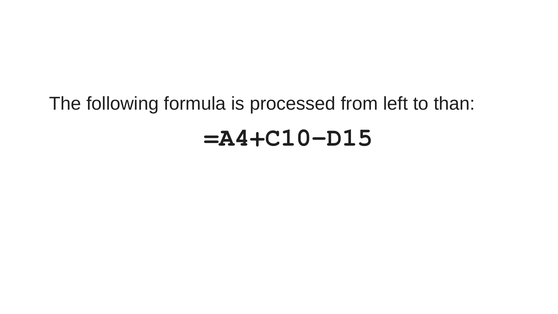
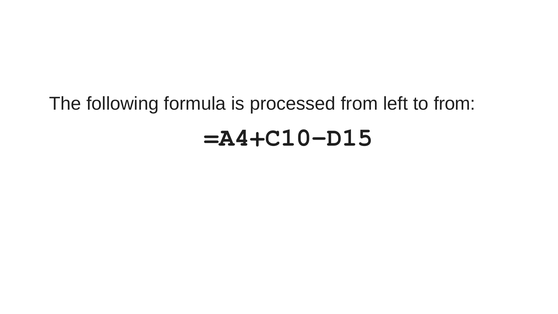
to than: than -> from
